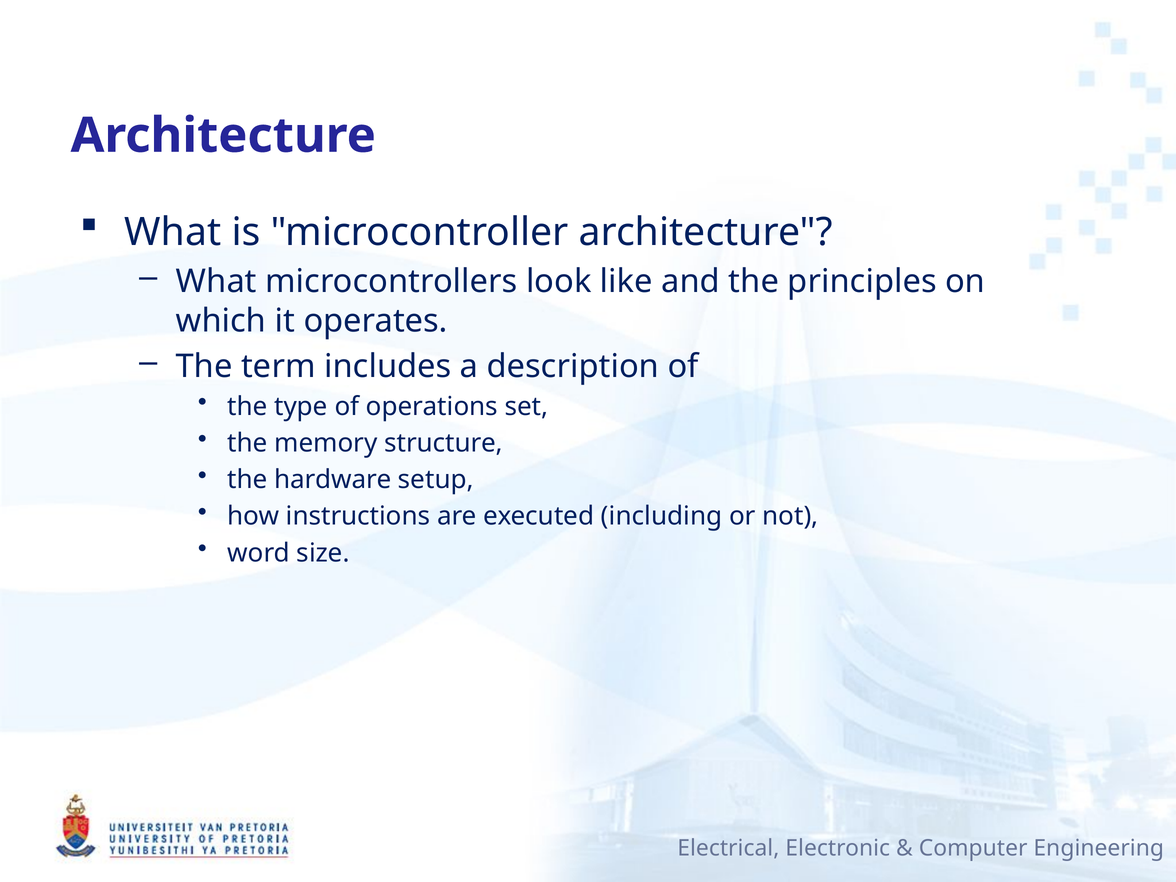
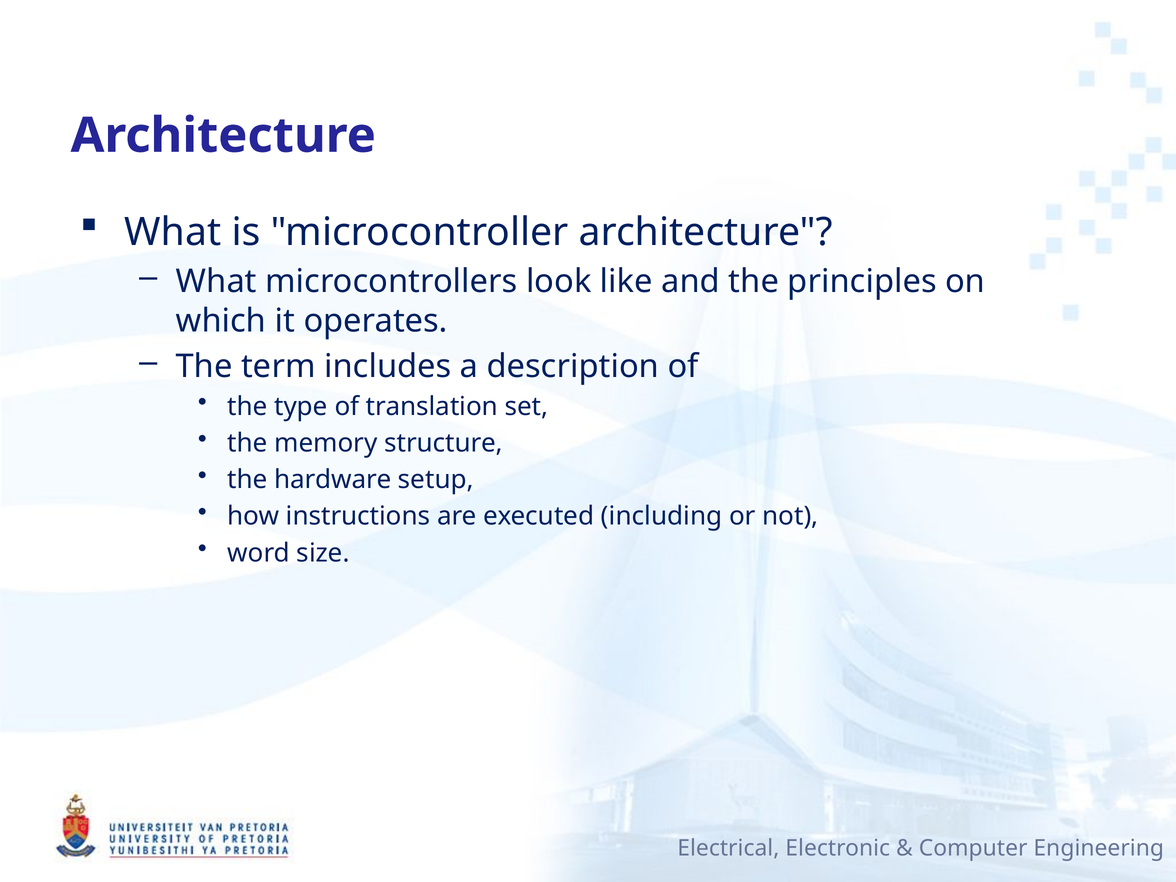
operations: operations -> translation
